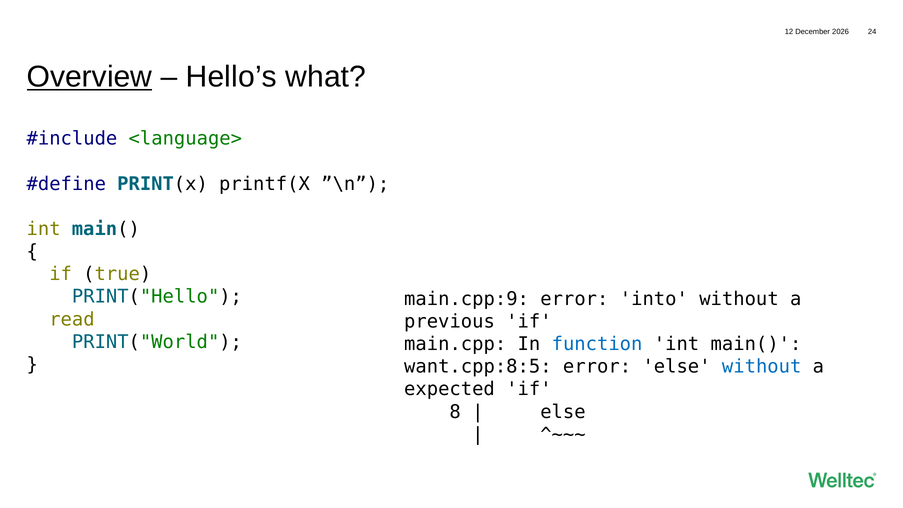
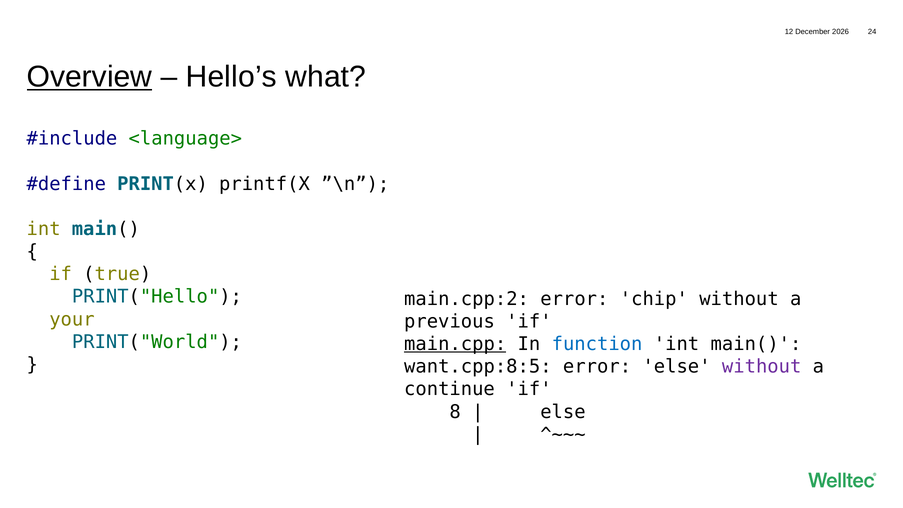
main.cpp:9: main.cpp:9 -> main.cpp:2
into: into -> chip
read: read -> your
main.cpp underline: none -> present
without at (762, 367) colour: blue -> purple
expected: expected -> continue
